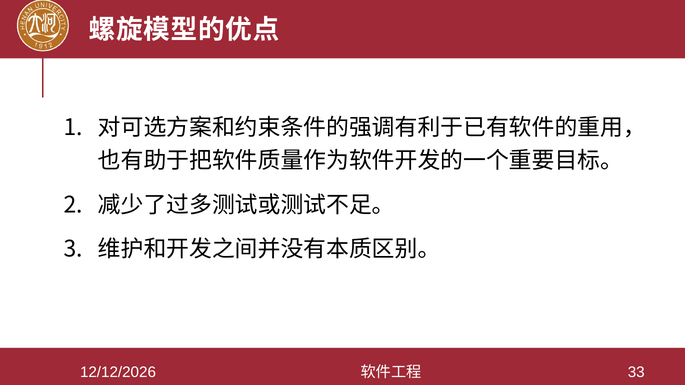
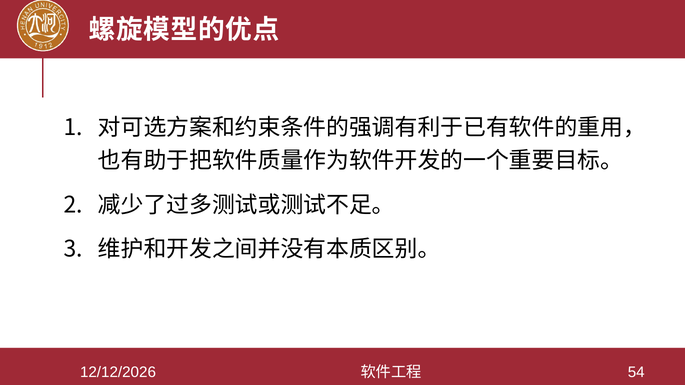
33: 33 -> 54
